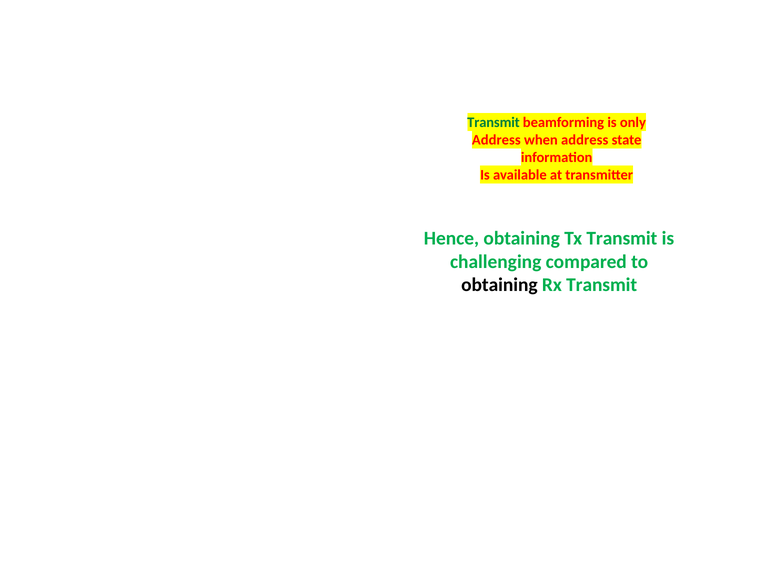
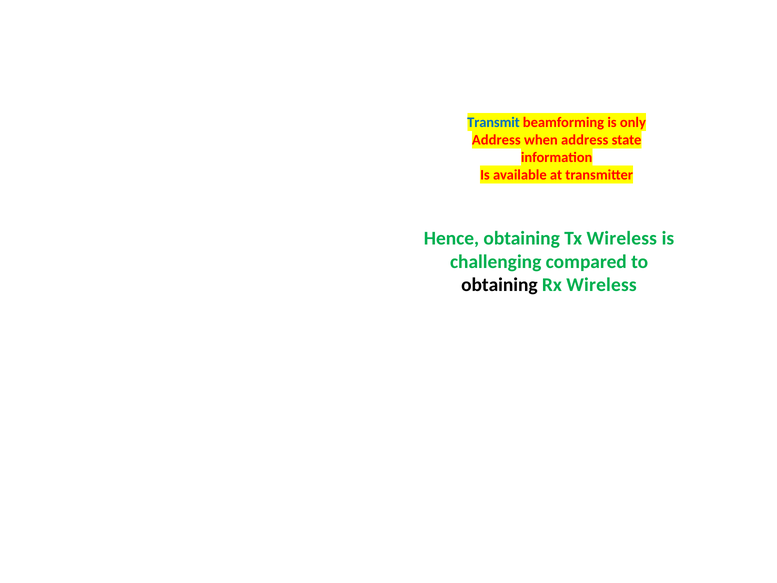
Transmit at (493, 122) colour: green -> blue
Tx Transmit: Transmit -> Wireless
Rx Transmit: Transmit -> Wireless
